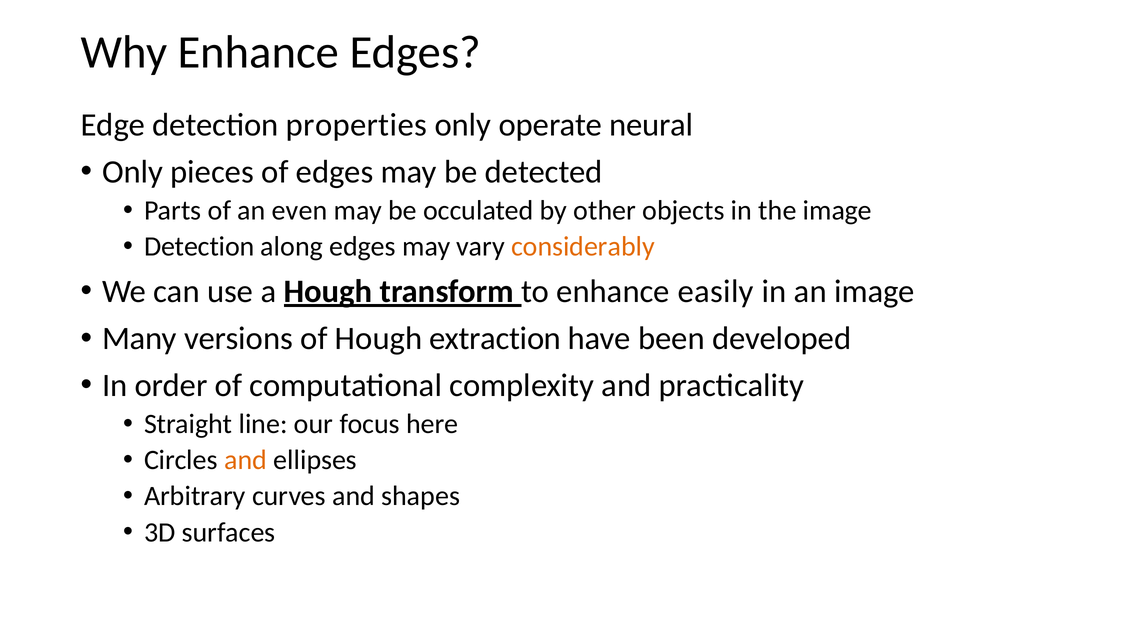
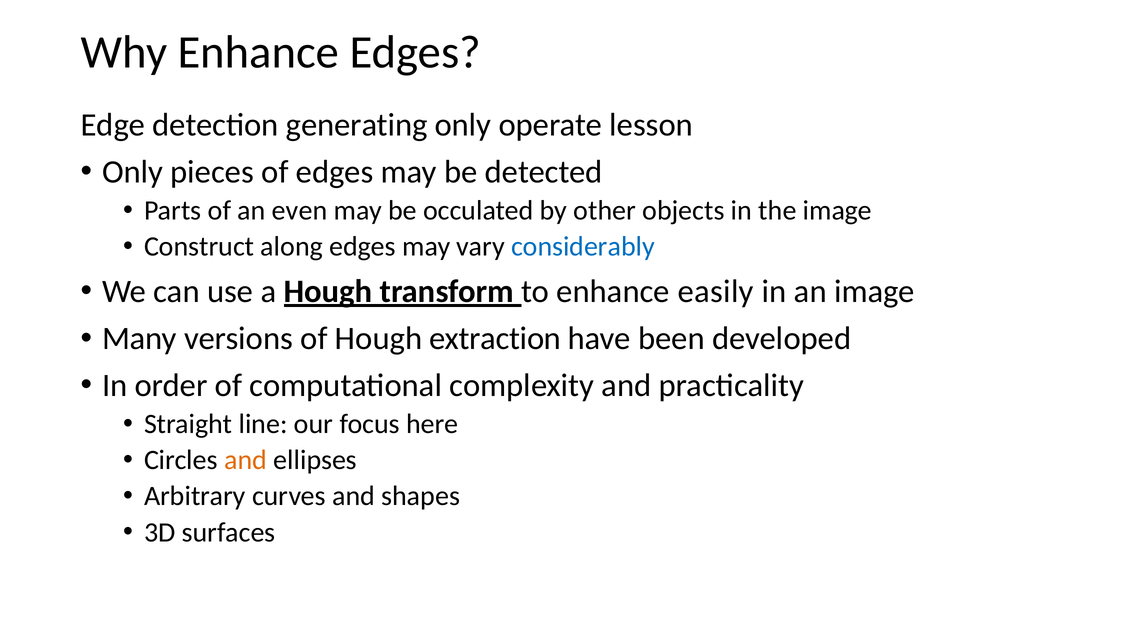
properties: properties -> generating
neural: neural -> lesson
Detection at (199, 247): Detection -> Construct
considerably colour: orange -> blue
